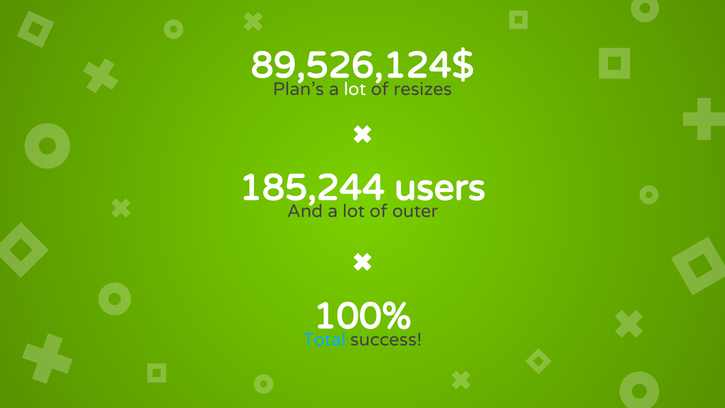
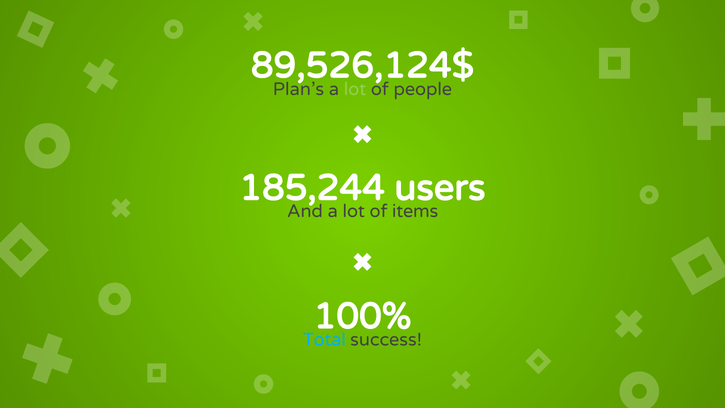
lot at (355, 89) colour: white -> light green
resizes: resizes -> people
outer: outer -> items
